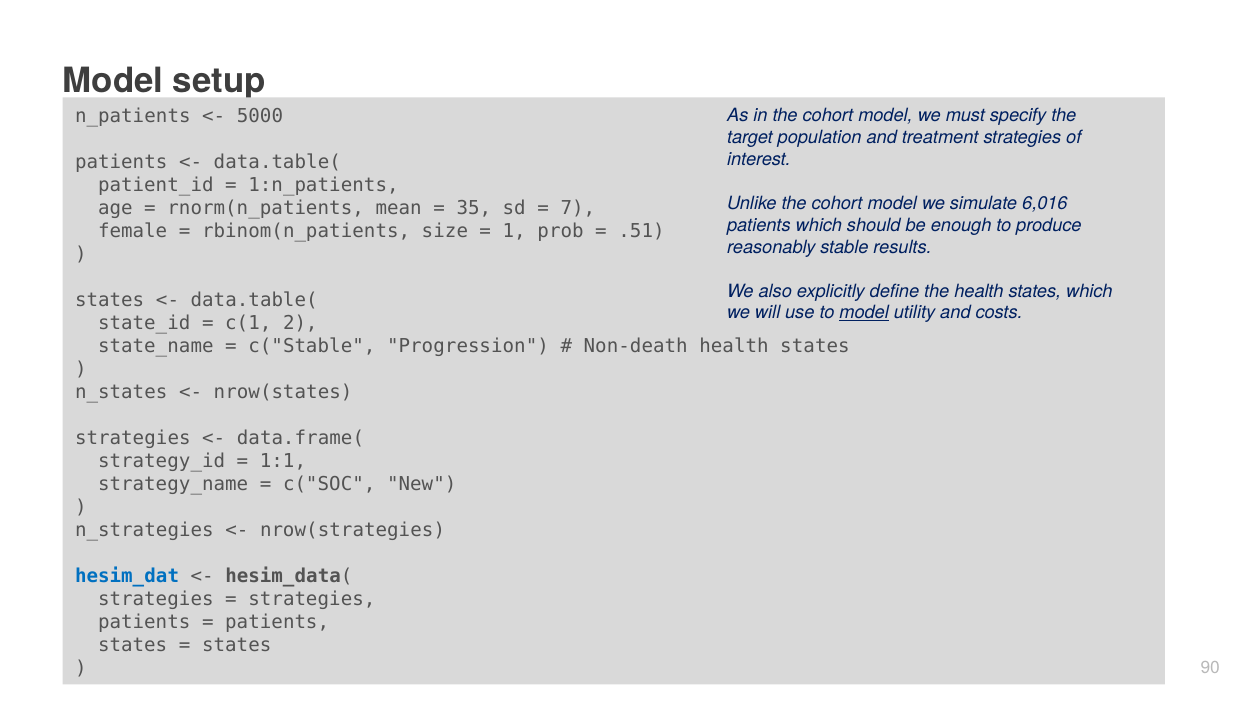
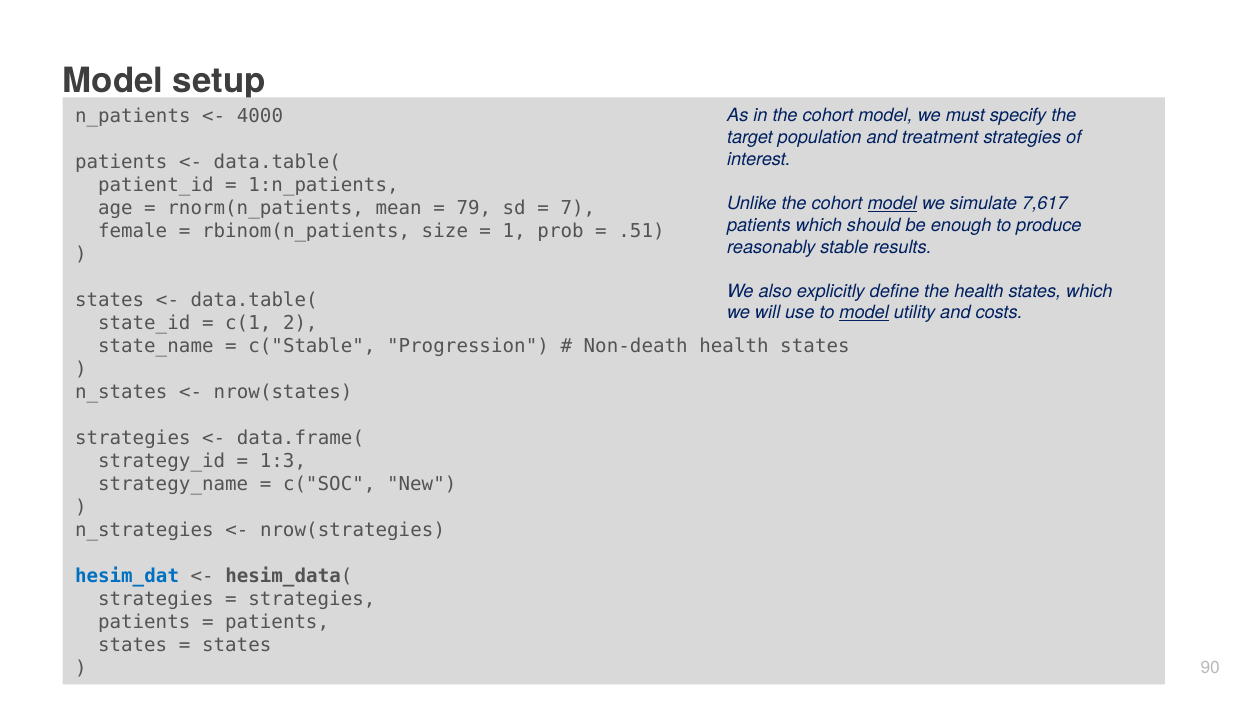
5000: 5000 -> 4000
model at (892, 203) underline: none -> present
6,016: 6,016 -> 7,617
35: 35 -> 79
1:1: 1:1 -> 1:3
